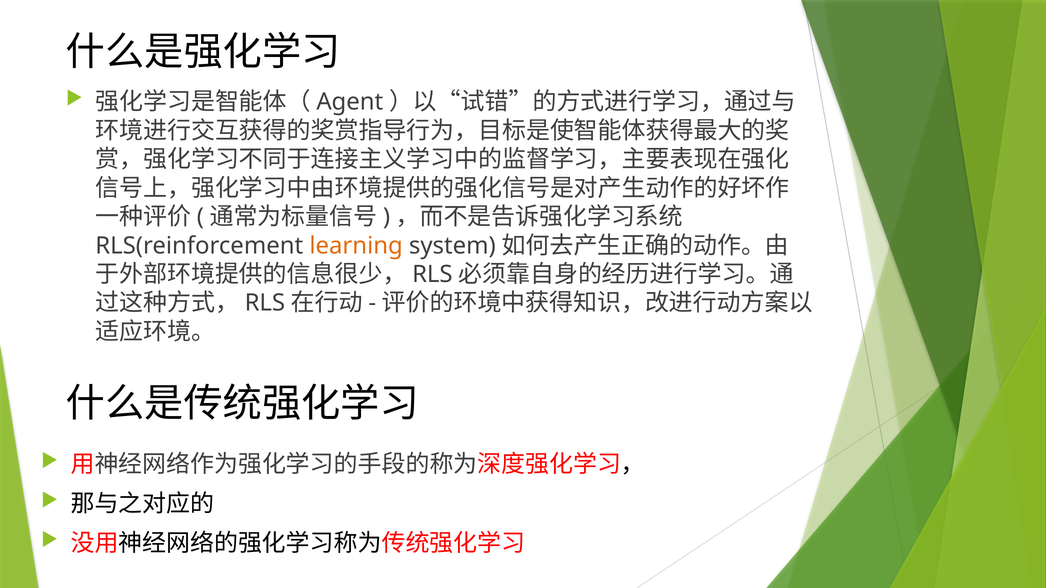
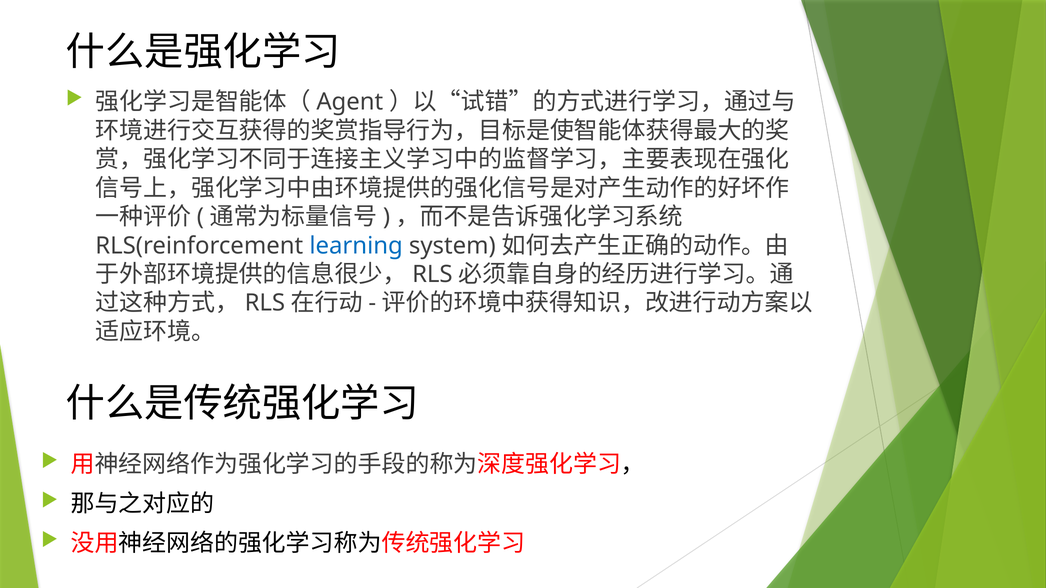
learning colour: orange -> blue
